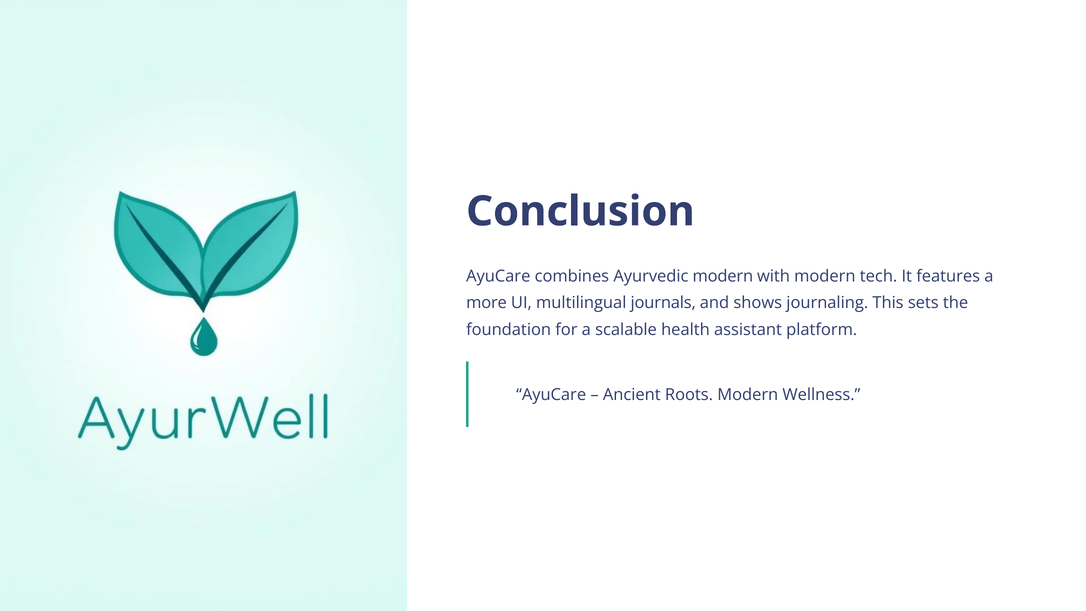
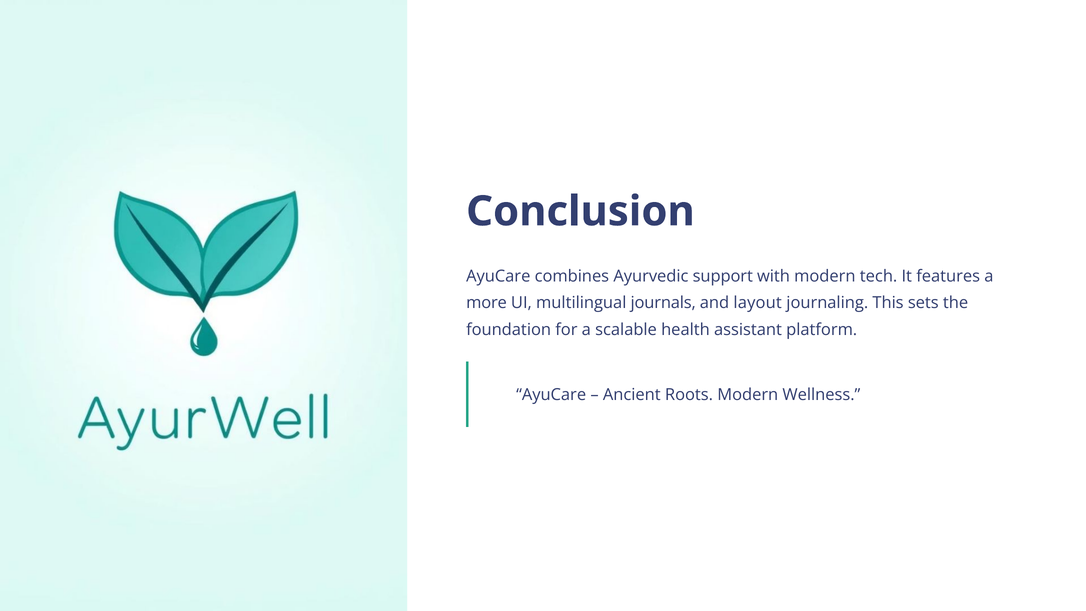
Ayurvedic modern: modern -> support
shows: shows -> layout
